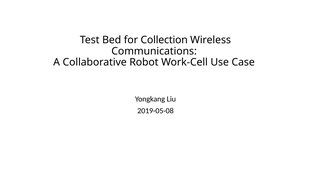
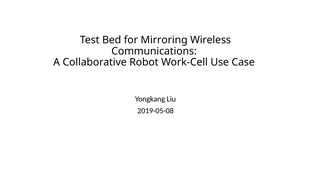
Collection: Collection -> Mirroring
